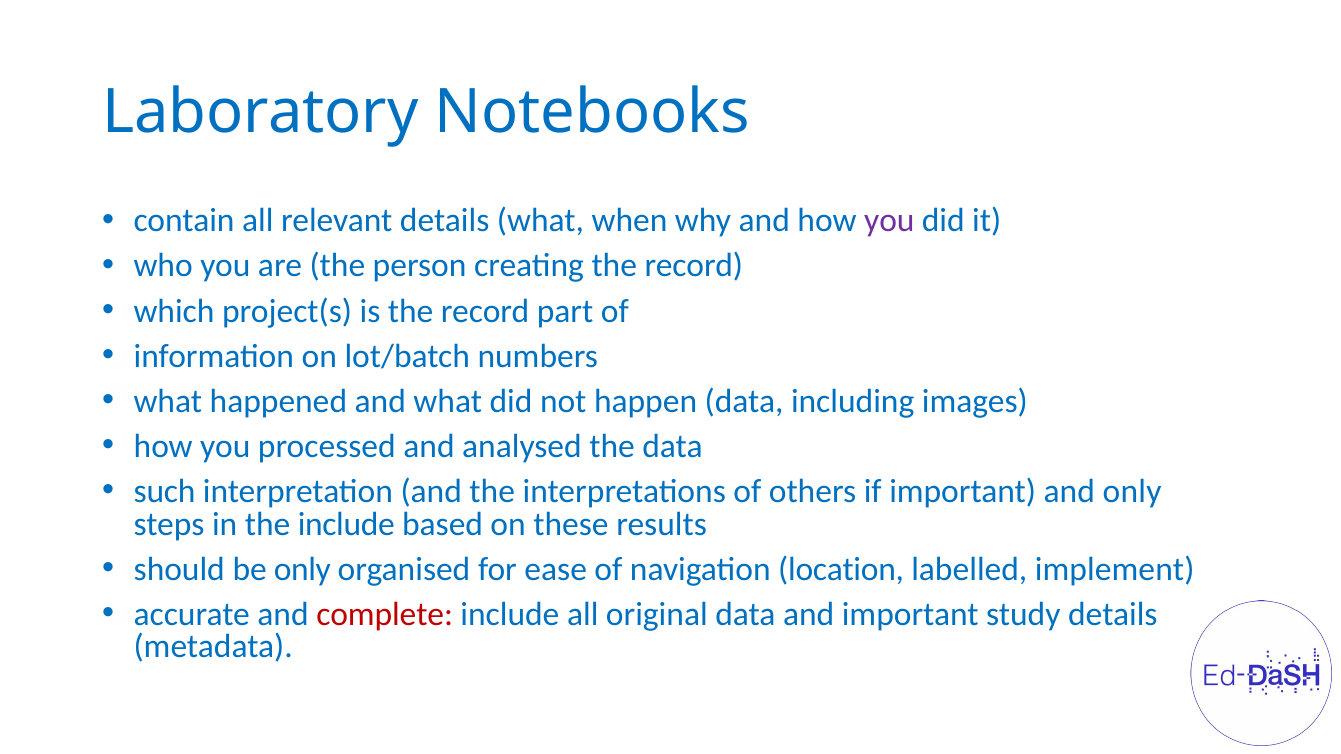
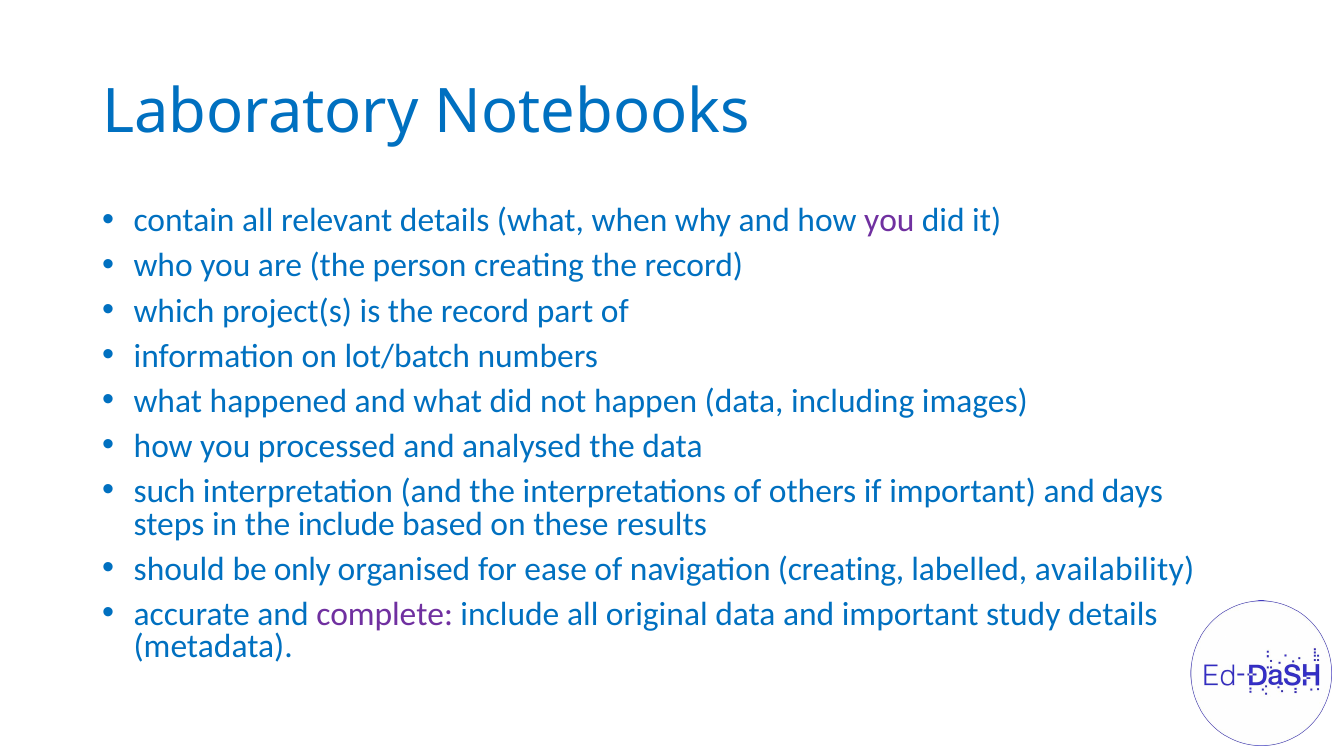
and only: only -> days
navigation location: location -> creating
implement: implement -> availability
complete colour: red -> purple
